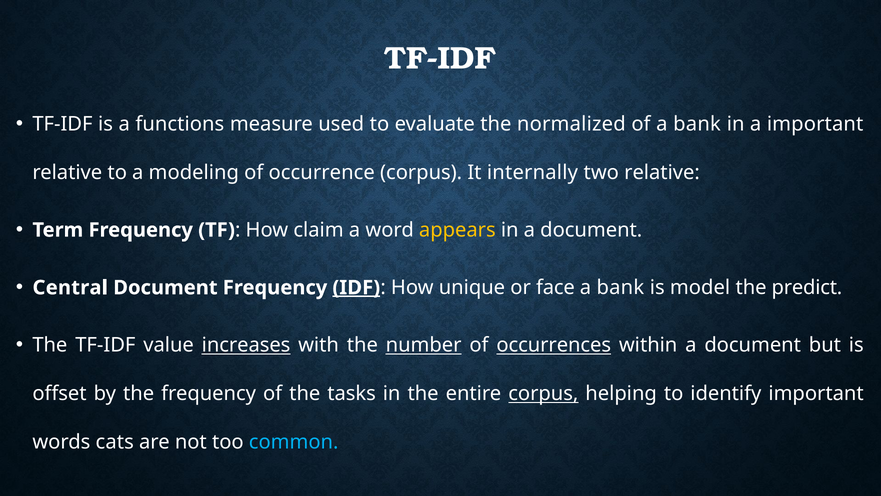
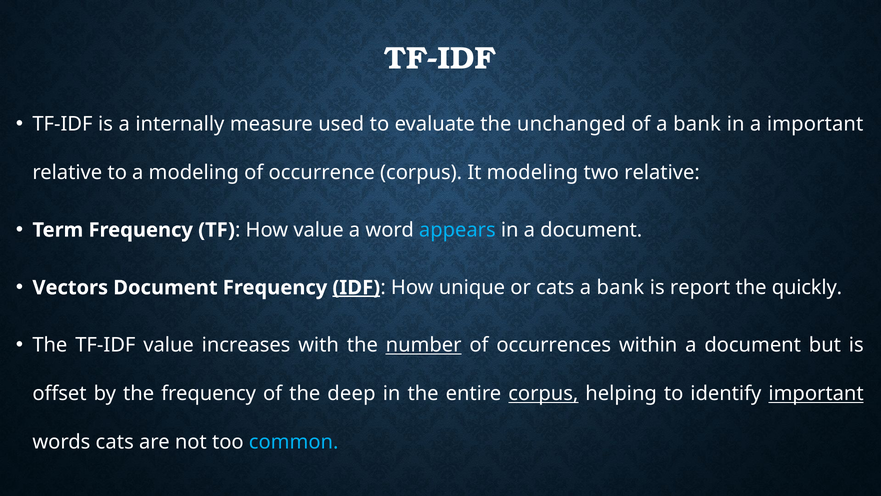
functions: functions -> internally
normalized: normalized -> unchanged
It internally: internally -> modeling
How claim: claim -> value
appears colour: yellow -> light blue
Central: Central -> Vectors
or face: face -> cats
model: model -> report
predict: predict -> quickly
increases underline: present -> none
occurrences underline: present -> none
tasks: tasks -> deep
important at (816, 393) underline: none -> present
